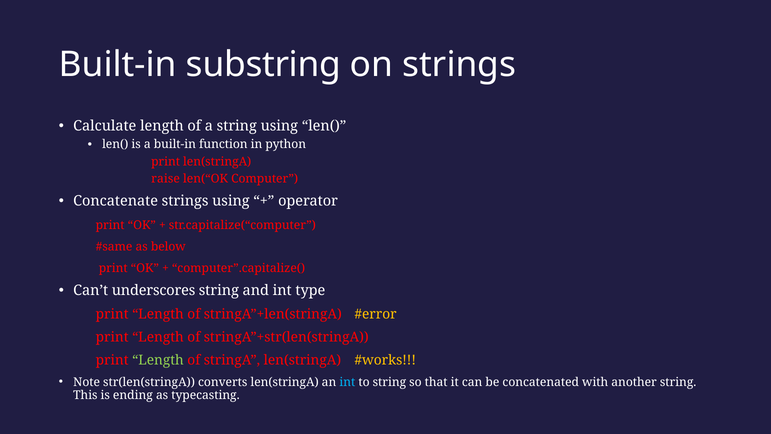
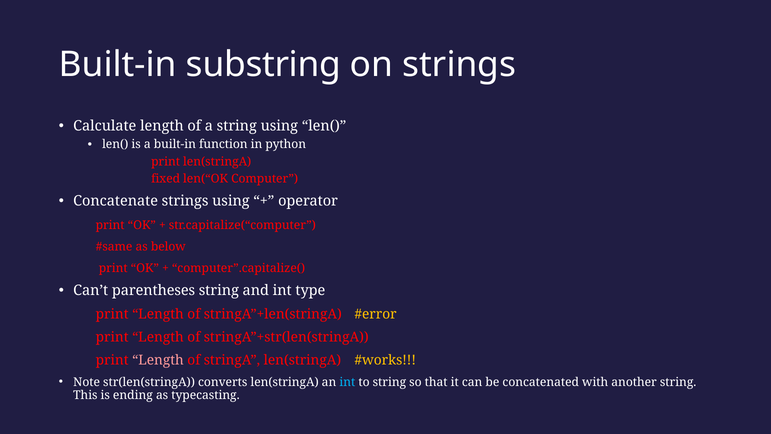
raise: raise -> fixed
underscores: underscores -> parentheses
Length at (158, 360) colour: light green -> pink
